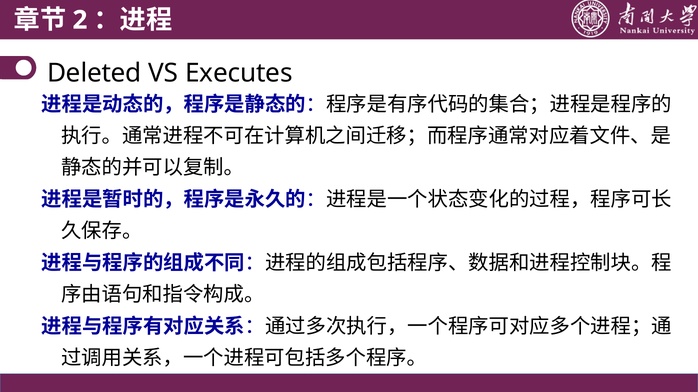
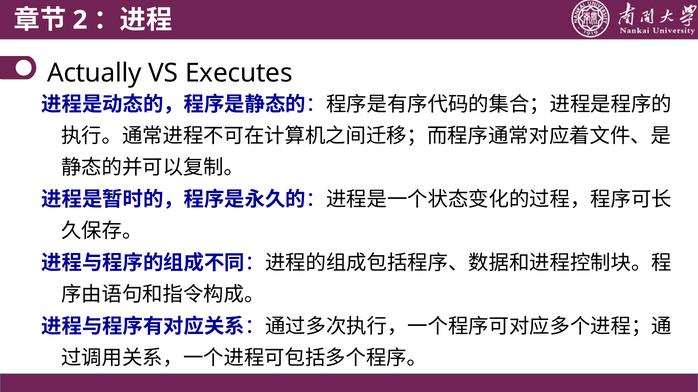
Deleted: Deleted -> Actually
